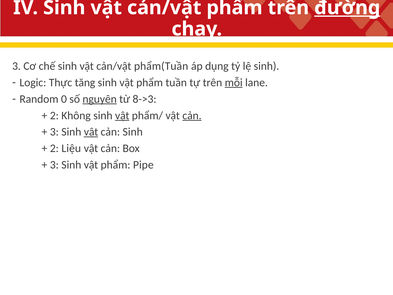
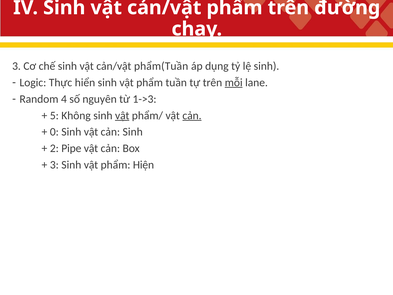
đường underline: present -> none
tăng: tăng -> hiển
0: 0 -> 4
nguyên underline: present -> none
8->3: 8->3 -> 1->3
2 at (54, 115): 2 -> 5
3 at (54, 132): 3 -> 0
vật at (91, 132) underline: present -> none
Liệu: Liệu -> Pipe
Pipe: Pipe -> Hiện
